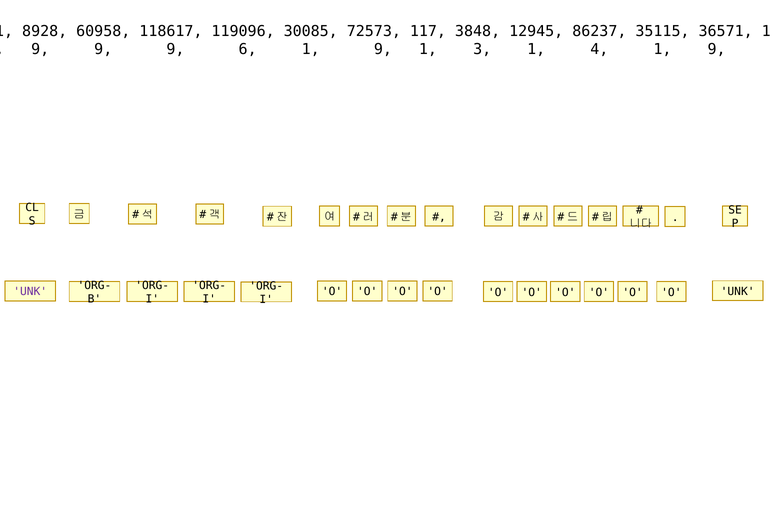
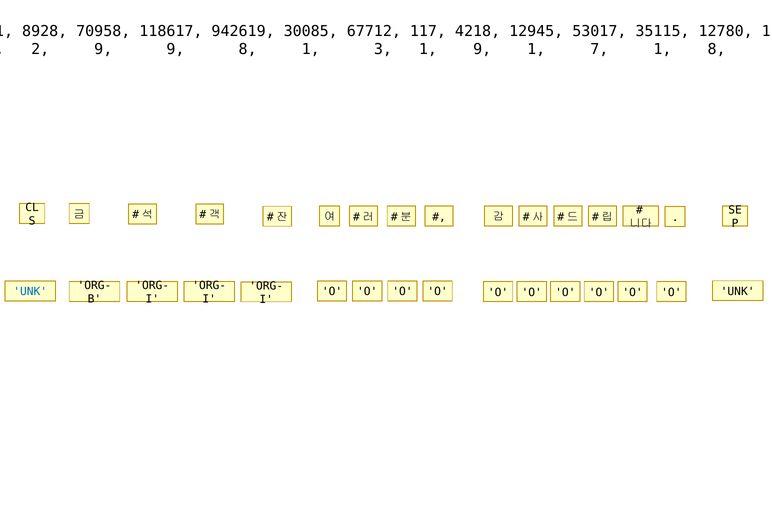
60958: 60958 -> 70958
119096: 119096 -> 942619
72573: 72573 -> 67712
3848: 3848 -> 4218
86237: 86237 -> 53017
36571: 36571 -> 12780
9 at (40, 49): 9 -> 2
9 6: 6 -> 8
9 at (383, 49): 9 -> 3
1 3: 3 -> 9
4: 4 -> 7
9 at (717, 49): 9 -> 8
UNK at (30, 292) colour: purple -> blue
